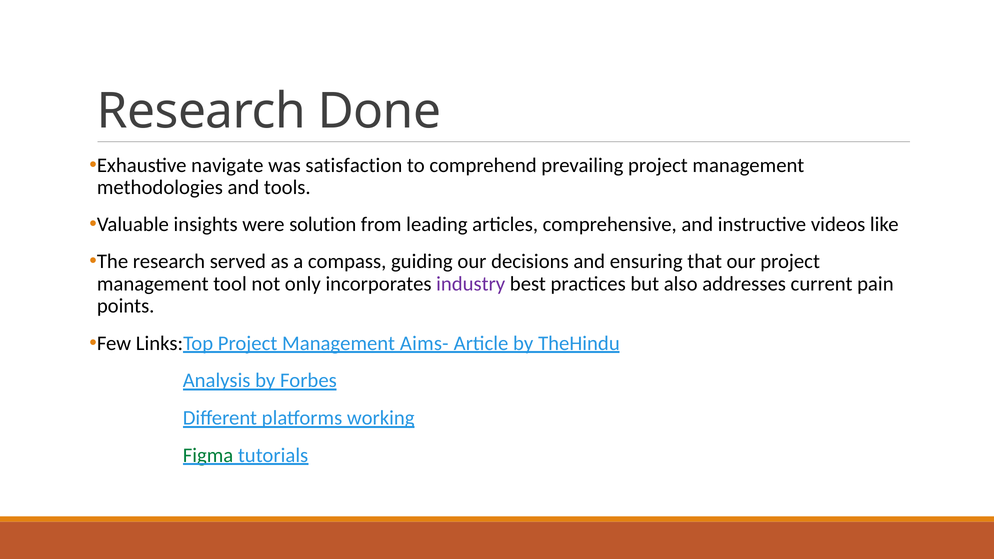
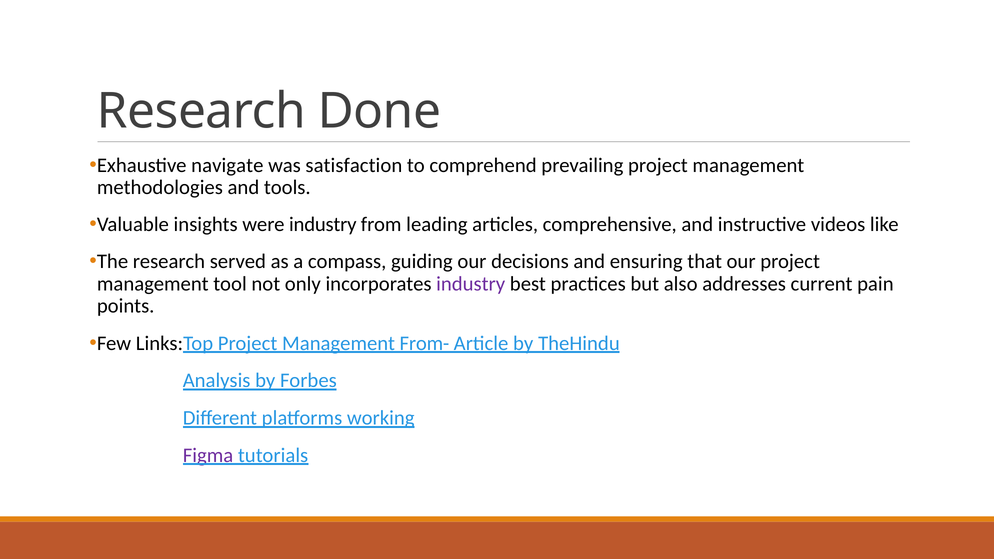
were solution: solution -> industry
Aims-: Aims- -> From-
Figma colour: green -> purple
